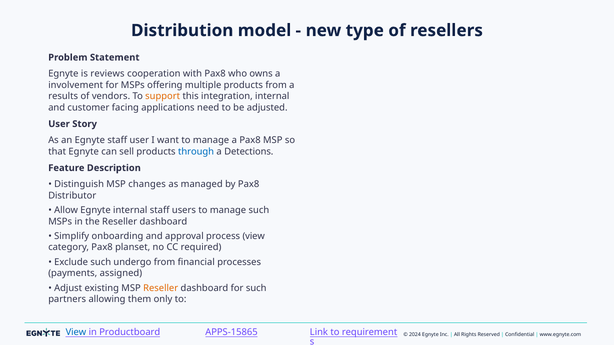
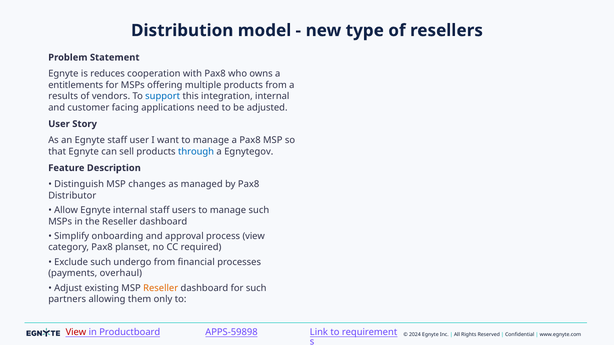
reviews: reviews -> reduces
involvement: involvement -> entitlements
support colour: orange -> blue
Detections: Detections -> Egnytegov
assigned: assigned -> overhaul
View at (76, 333) colour: blue -> red
APPS-15865: APPS-15865 -> APPS-59898
